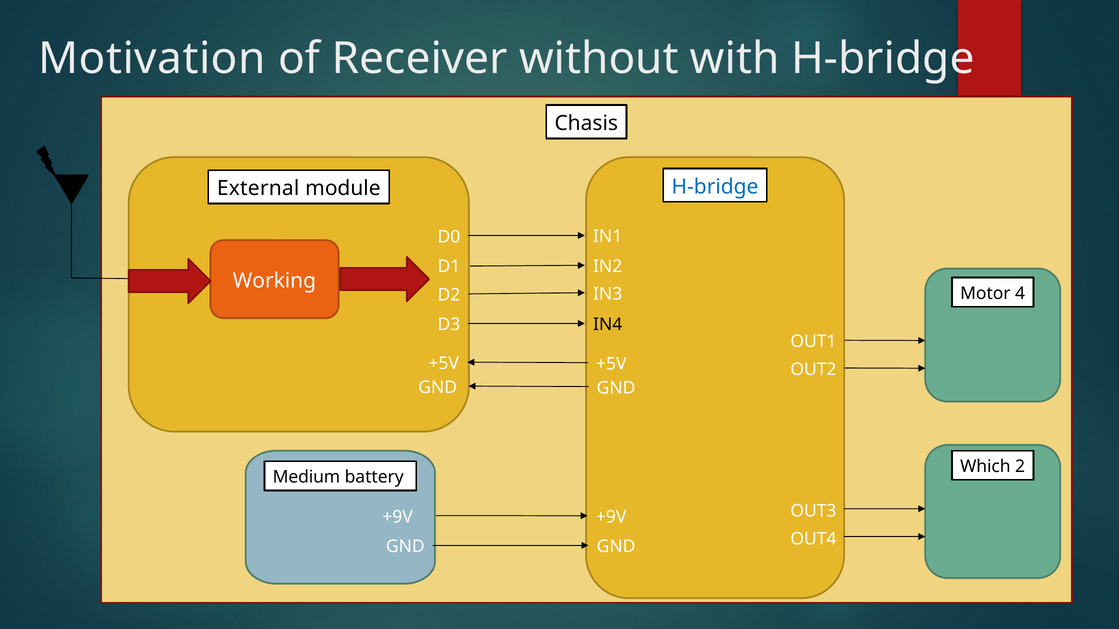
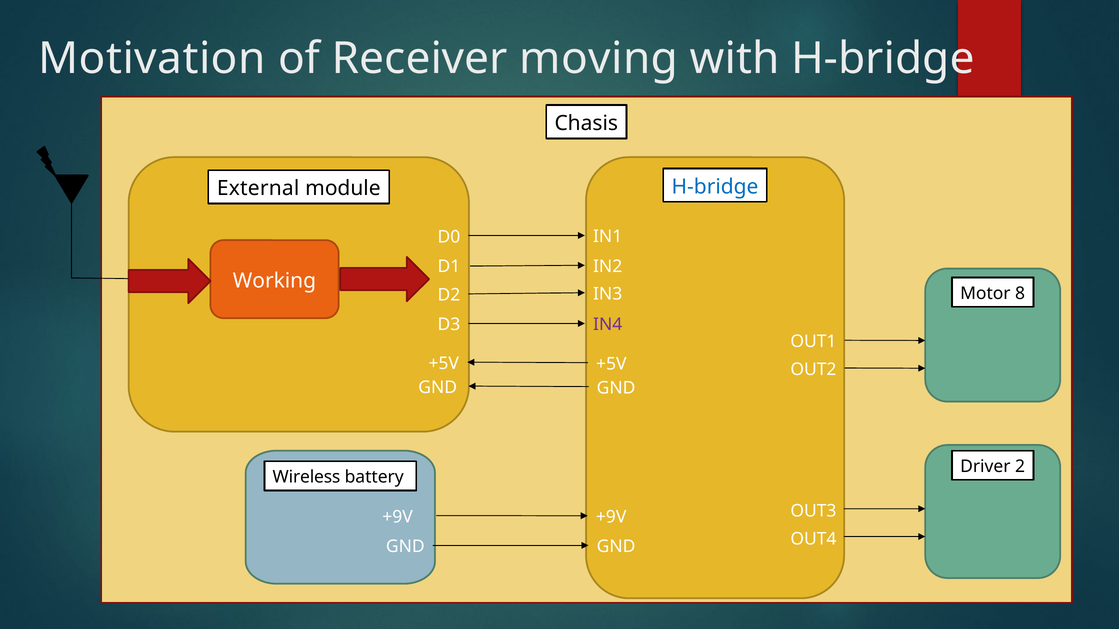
without: without -> moving
4: 4 -> 8
IN4 colour: black -> purple
Which: Which -> Driver
Medium: Medium -> Wireless
